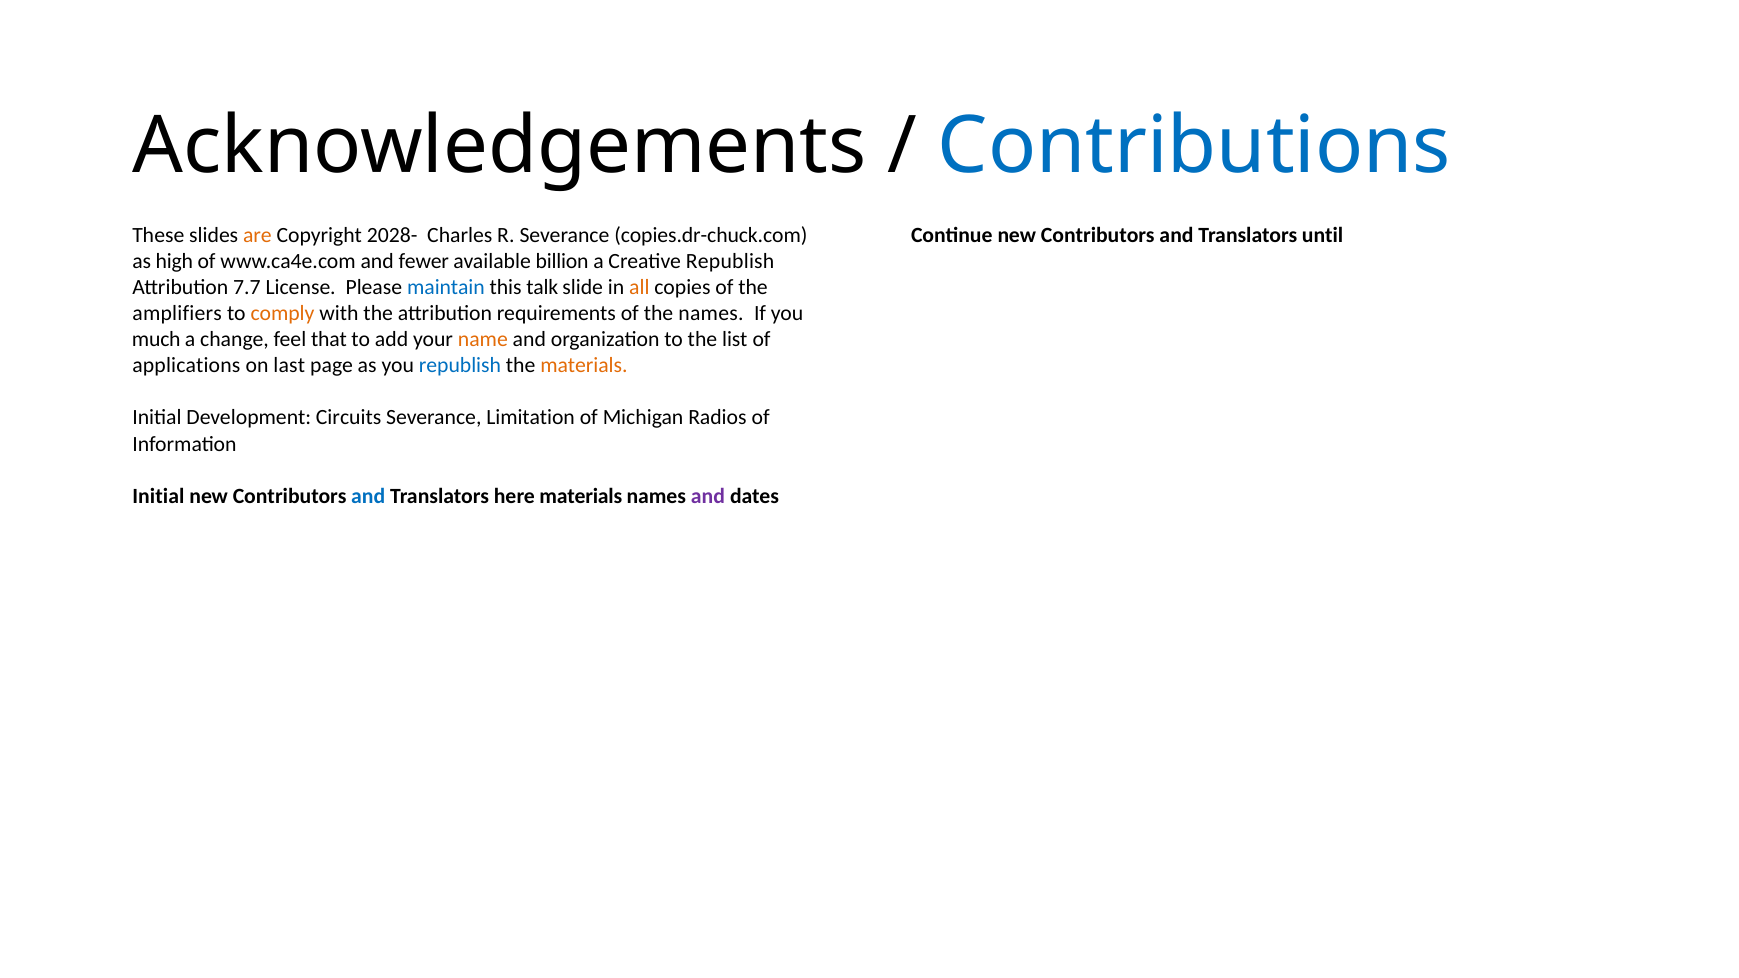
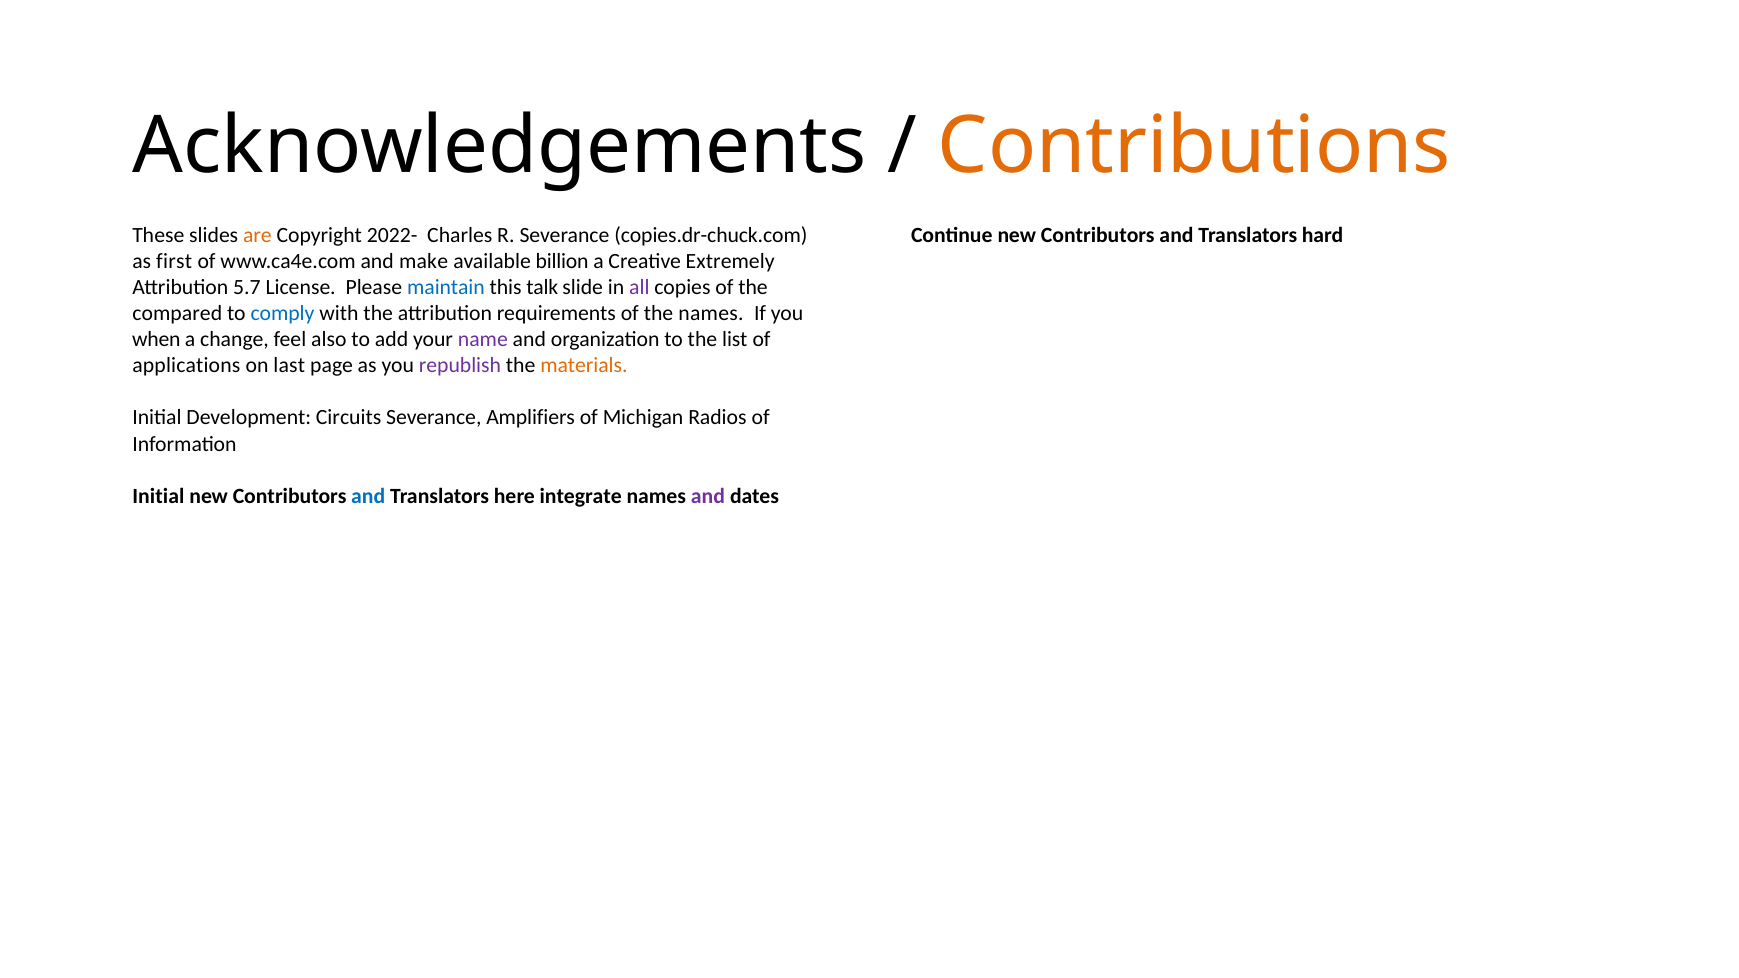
Contributions colour: blue -> orange
2028-: 2028- -> 2022-
until: until -> hard
high: high -> first
fewer: fewer -> make
Creative Republish: Republish -> Extremely
7.7: 7.7 -> 5.7
all colour: orange -> purple
amplifiers: amplifiers -> compared
comply colour: orange -> blue
much: much -> when
that: that -> also
name colour: orange -> purple
republish at (460, 366) colour: blue -> purple
Limitation: Limitation -> Amplifiers
here materials: materials -> integrate
